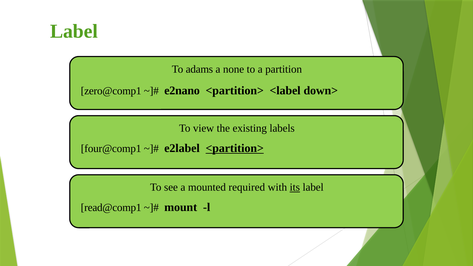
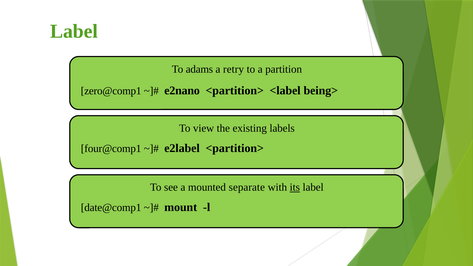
none: none -> retry
down>: down> -> being>
<partition> at (235, 148) underline: present -> none
required: required -> separate
read@comp1: read@comp1 -> date@comp1
